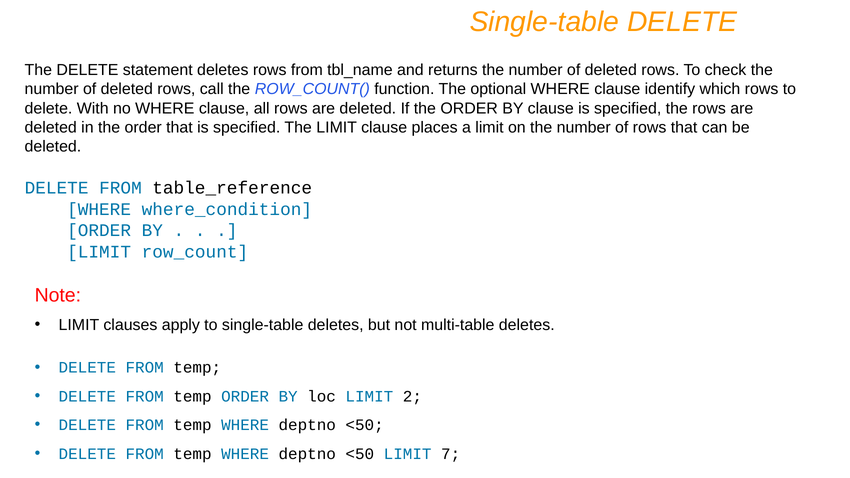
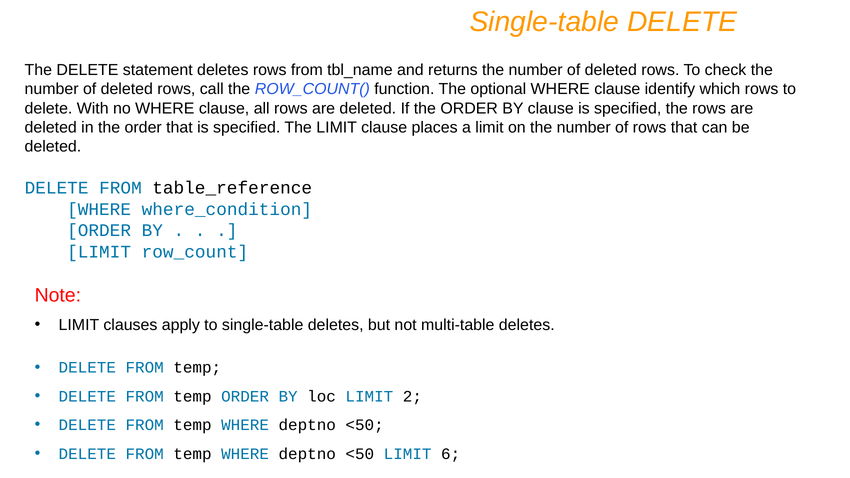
7: 7 -> 6
